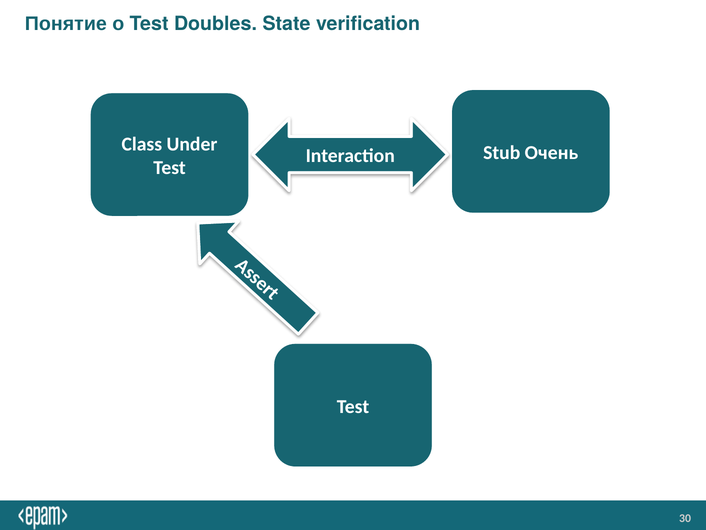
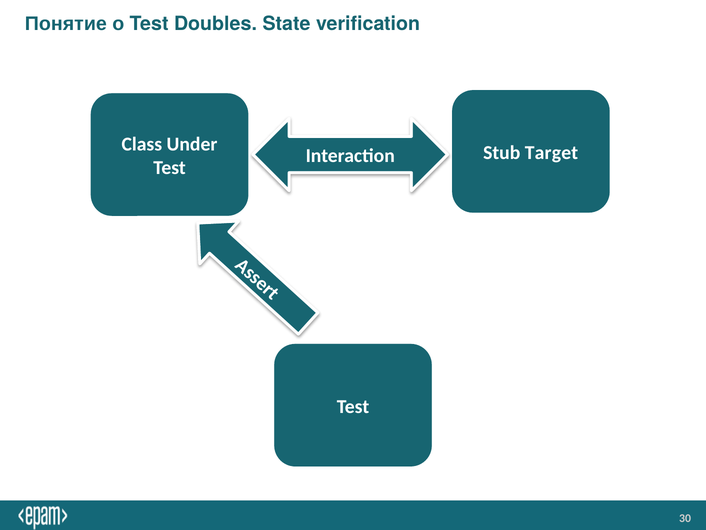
Очень: Очень -> Target
